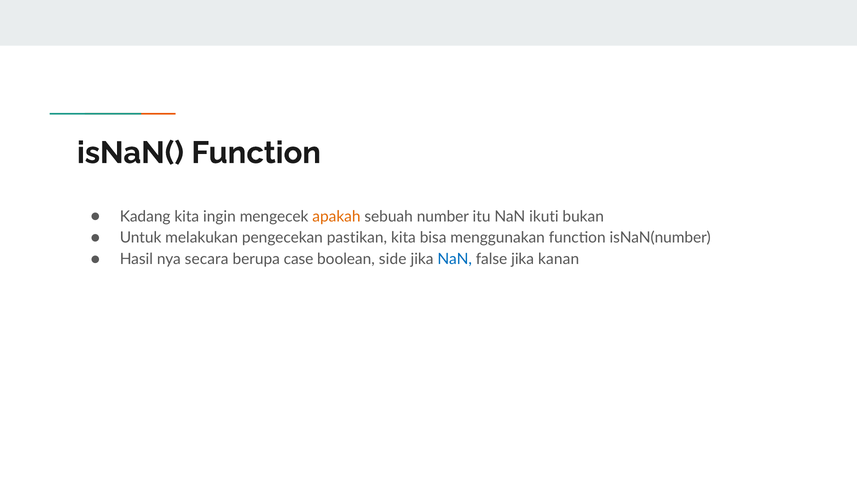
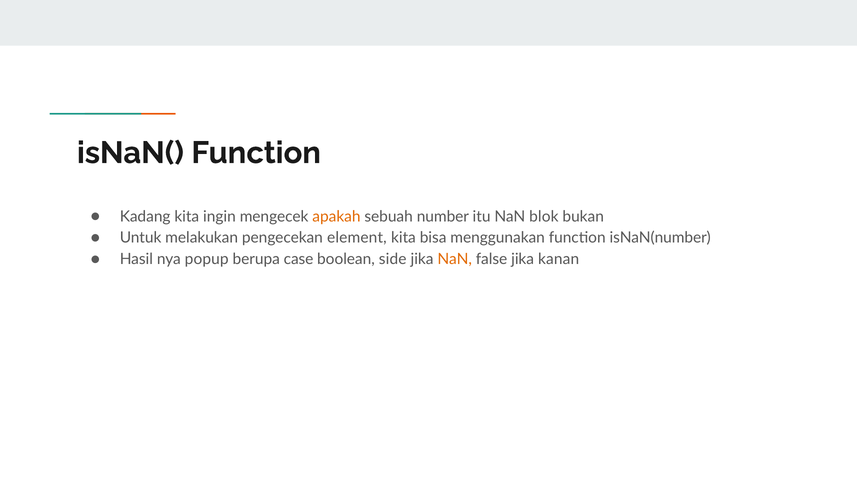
ikuti: ikuti -> blok
pastikan: pastikan -> element
secara: secara -> popup
NaN at (455, 259) colour: blue -> orange
